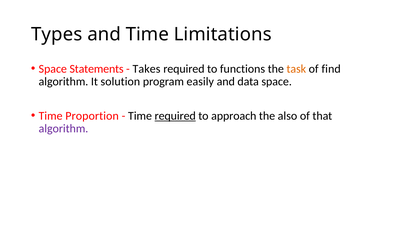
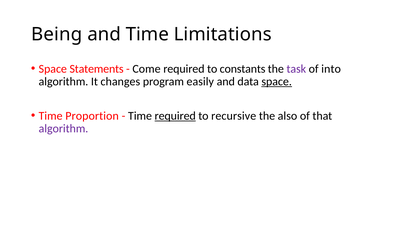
Types: Types -> Being
Takes: Takes -> Come
functions: functions -> constants
task colour: orange -> purple
find: find -> into
solution: solution -> changes
space at (277, 82) underline: none -> present
approach: approach -> recursive
